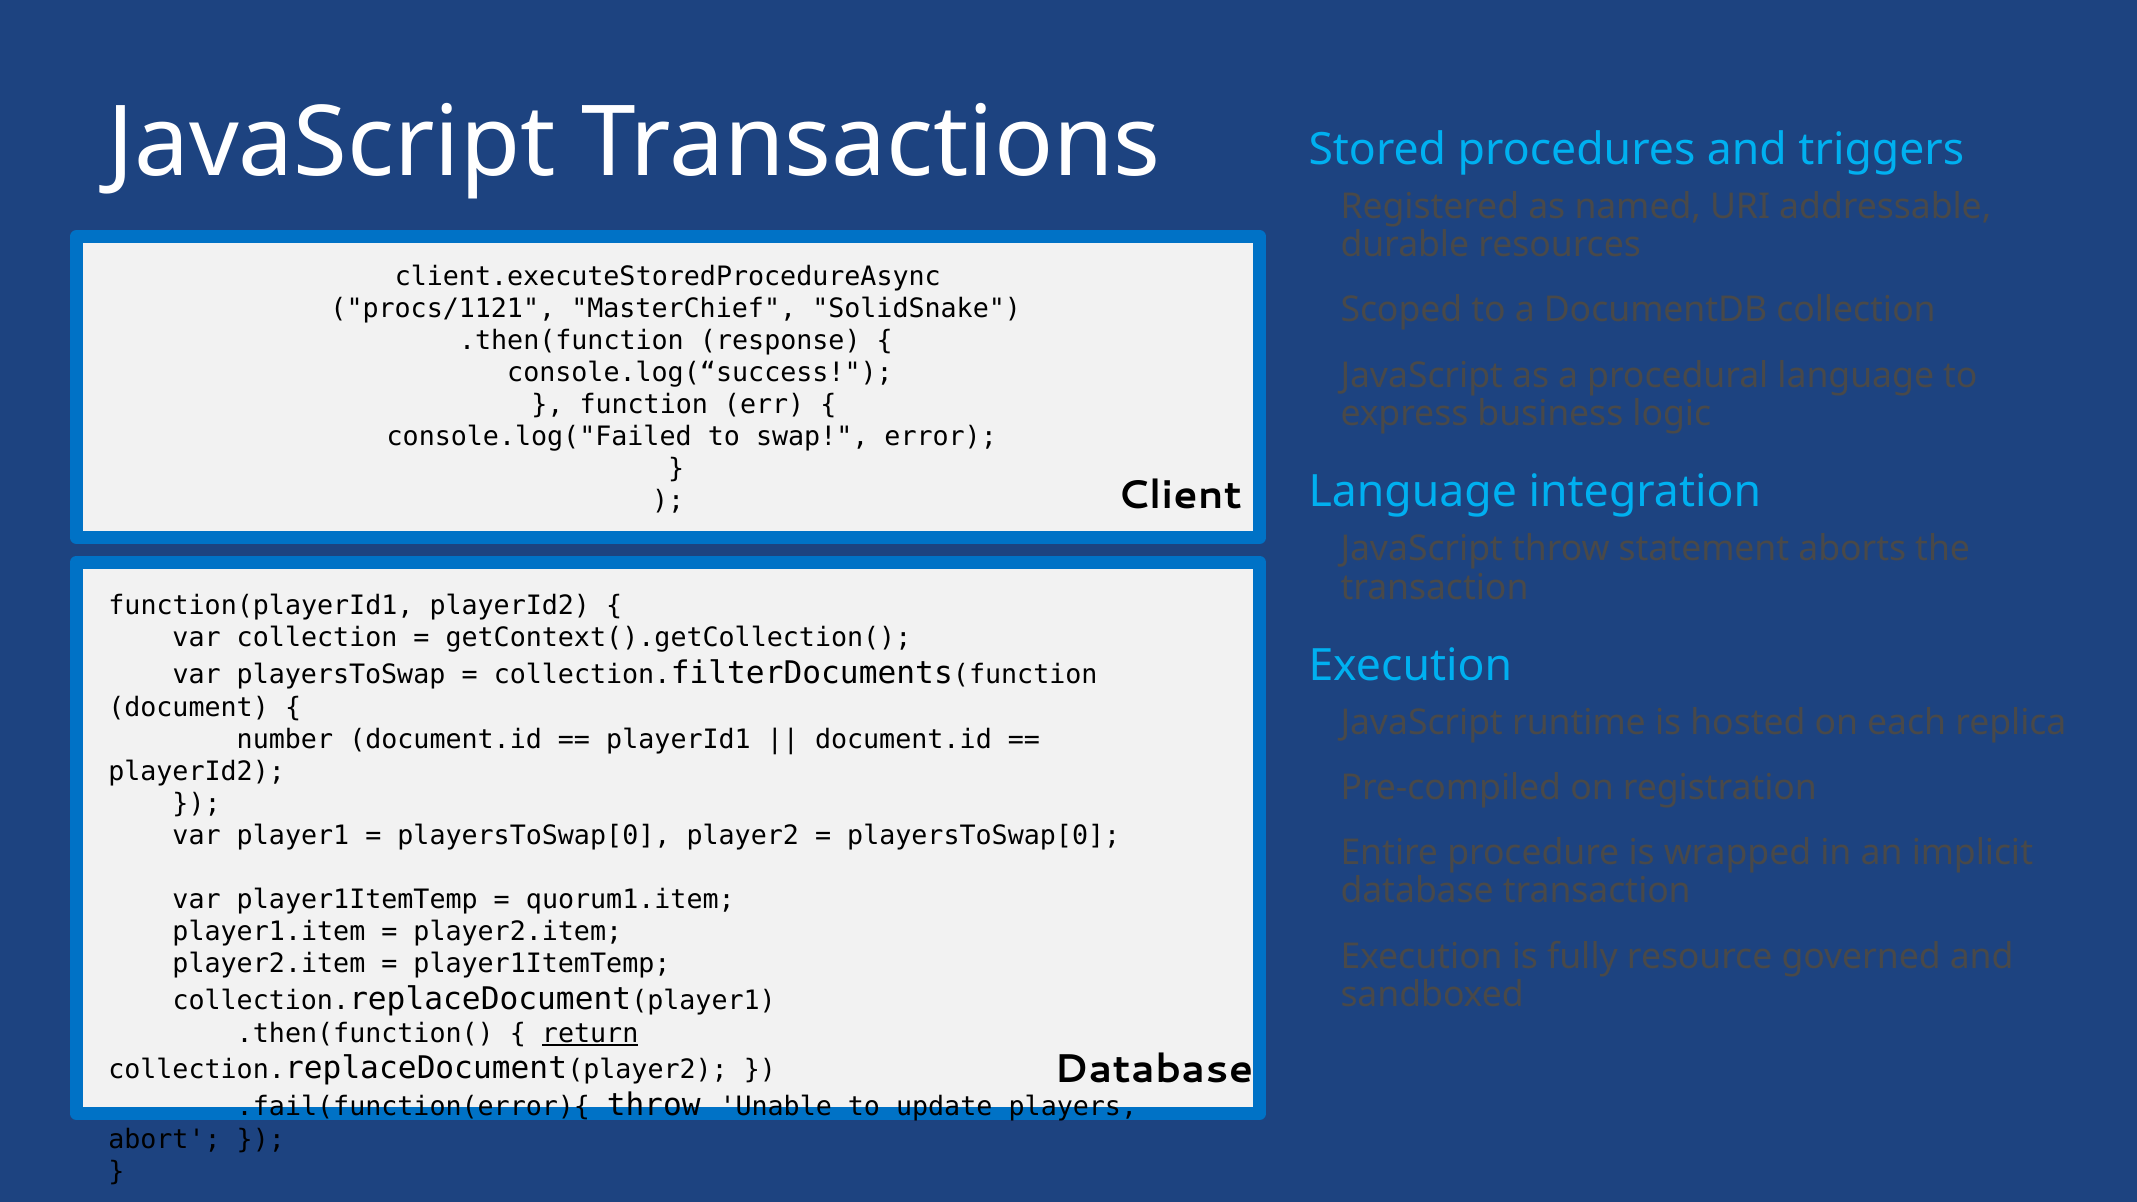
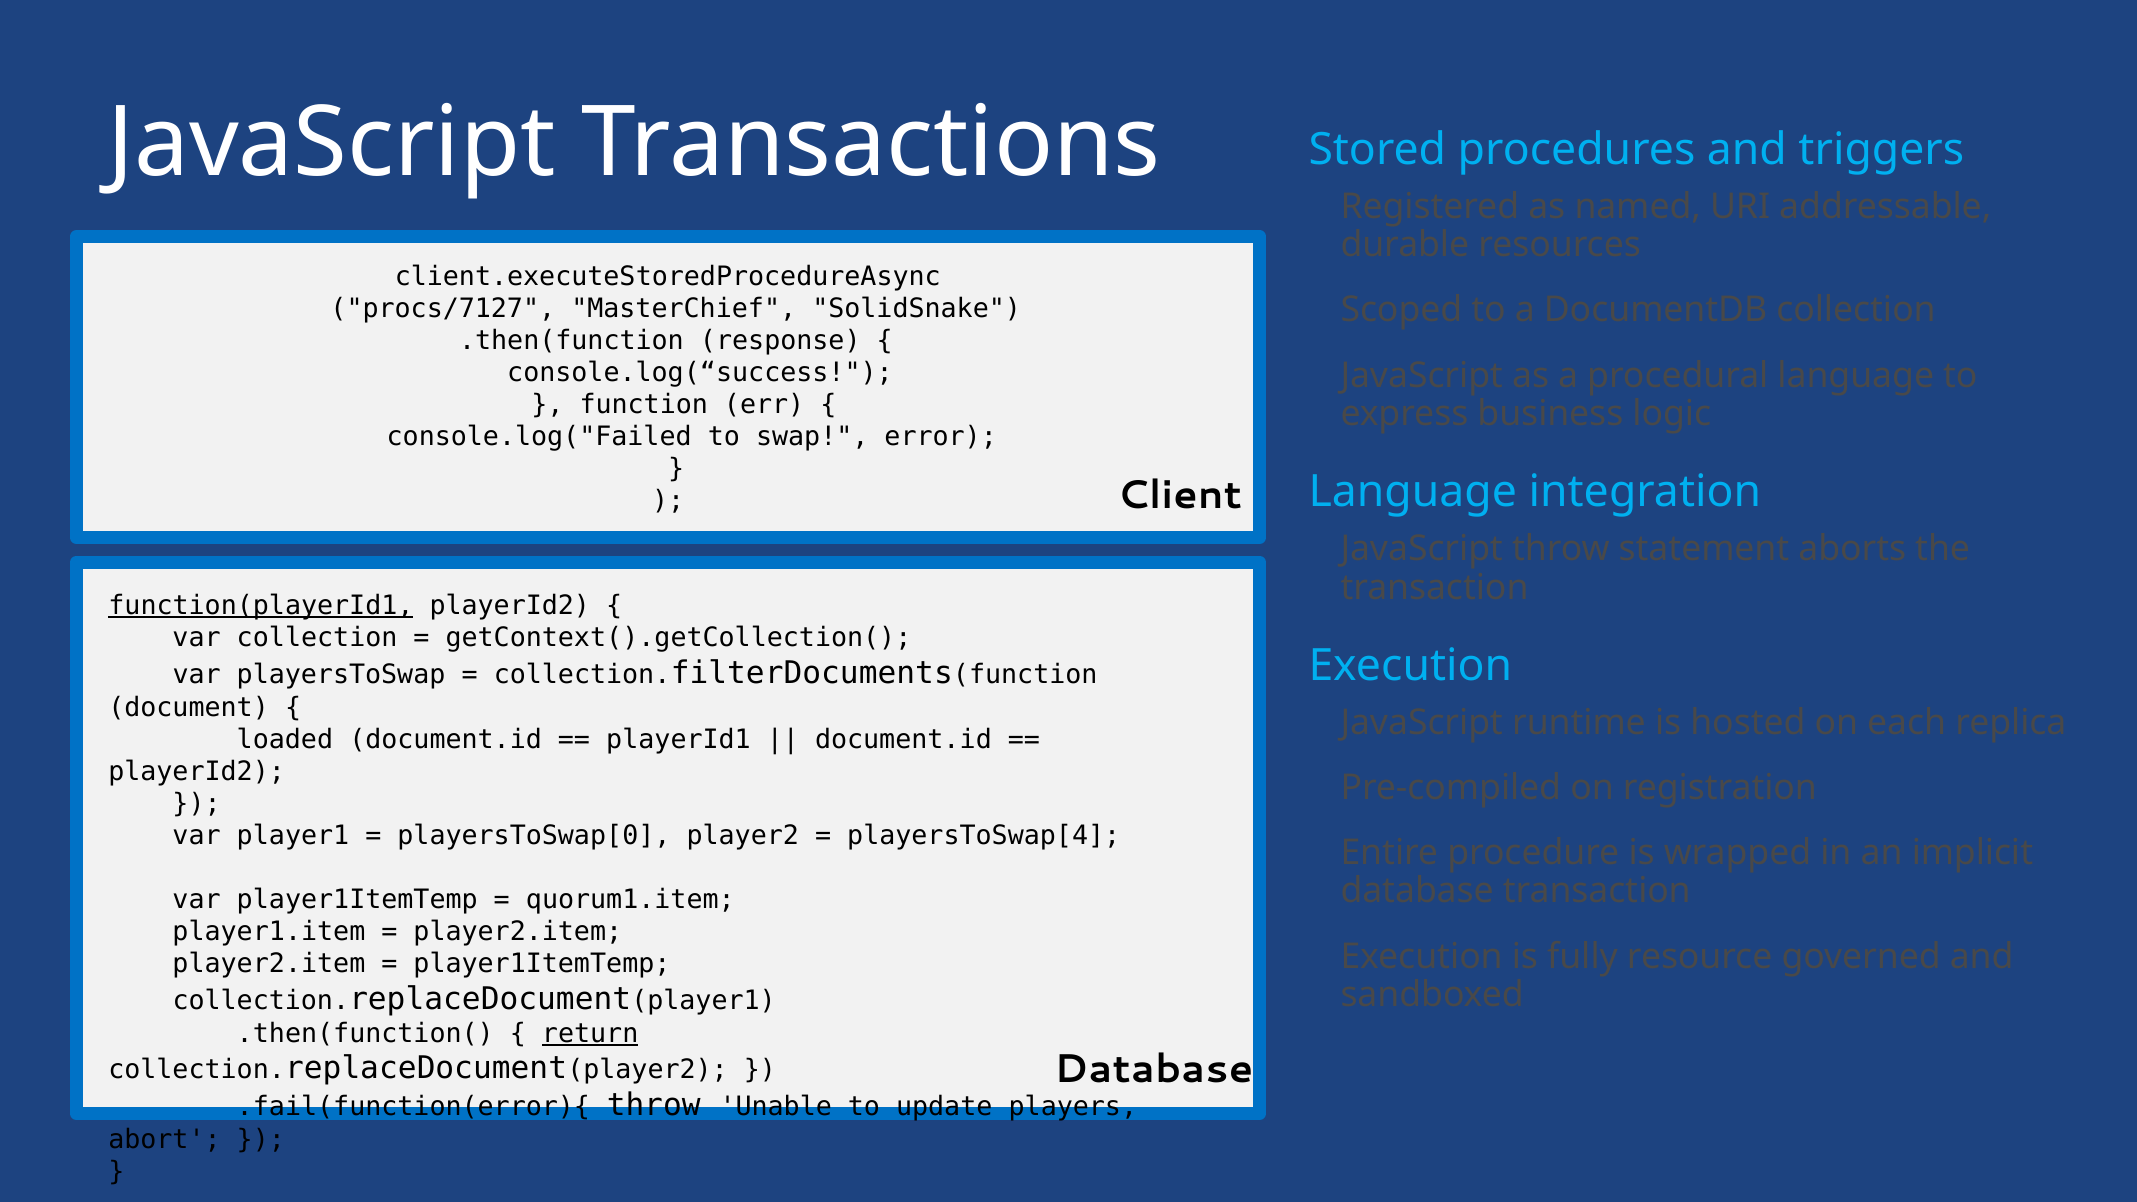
procs/1121: procs/1121 -> procs/7127
function(playerId1 underline: none -> present
number: number -> loaded
playersToSwap[0 at (984, 836): playersToSwap[0 -> playersToSwap[4
